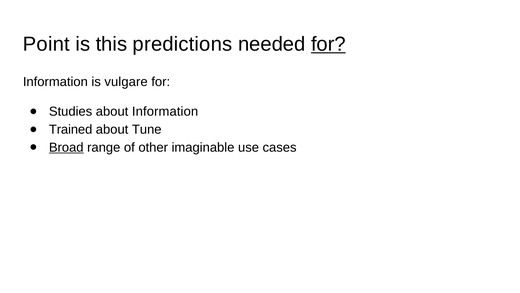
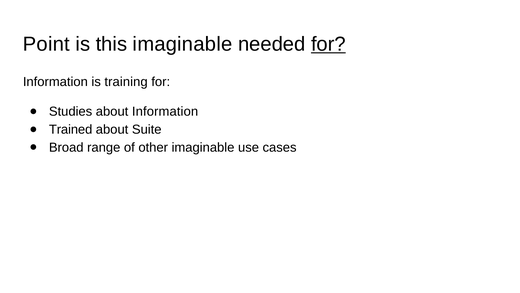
this predictions: predictions -> imaginable
vulgare: vulgare -> training
Tune: Tune -> Suite
Broad underline: present -> none
